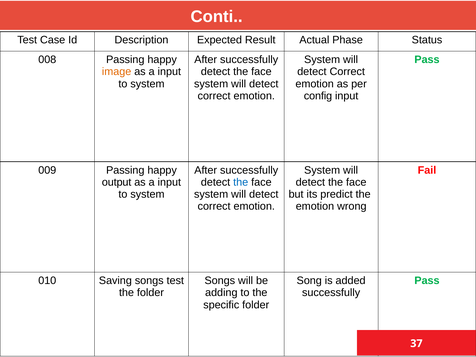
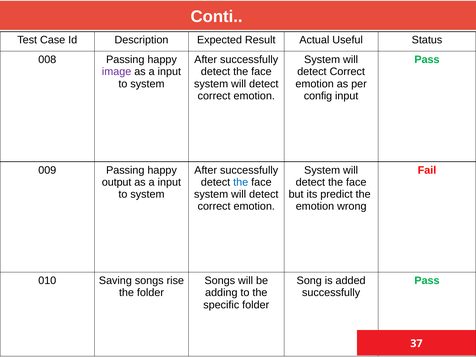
Phase: Phase -> Useful
image colour: orange -> purple
songs test: test -> rise
